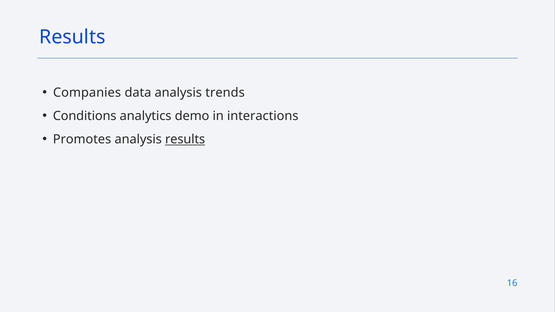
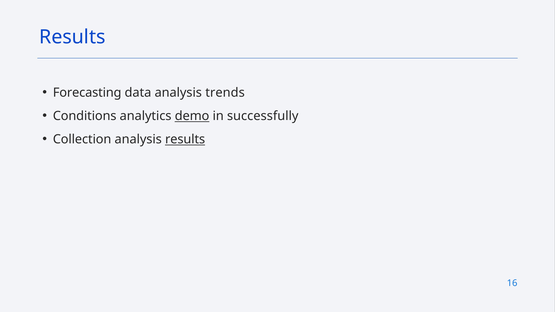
Companies: Companies -> Forecasting
demo underline: none -> present
interactions: interactions -> successfully
Promotes: Promotes -> Collection
